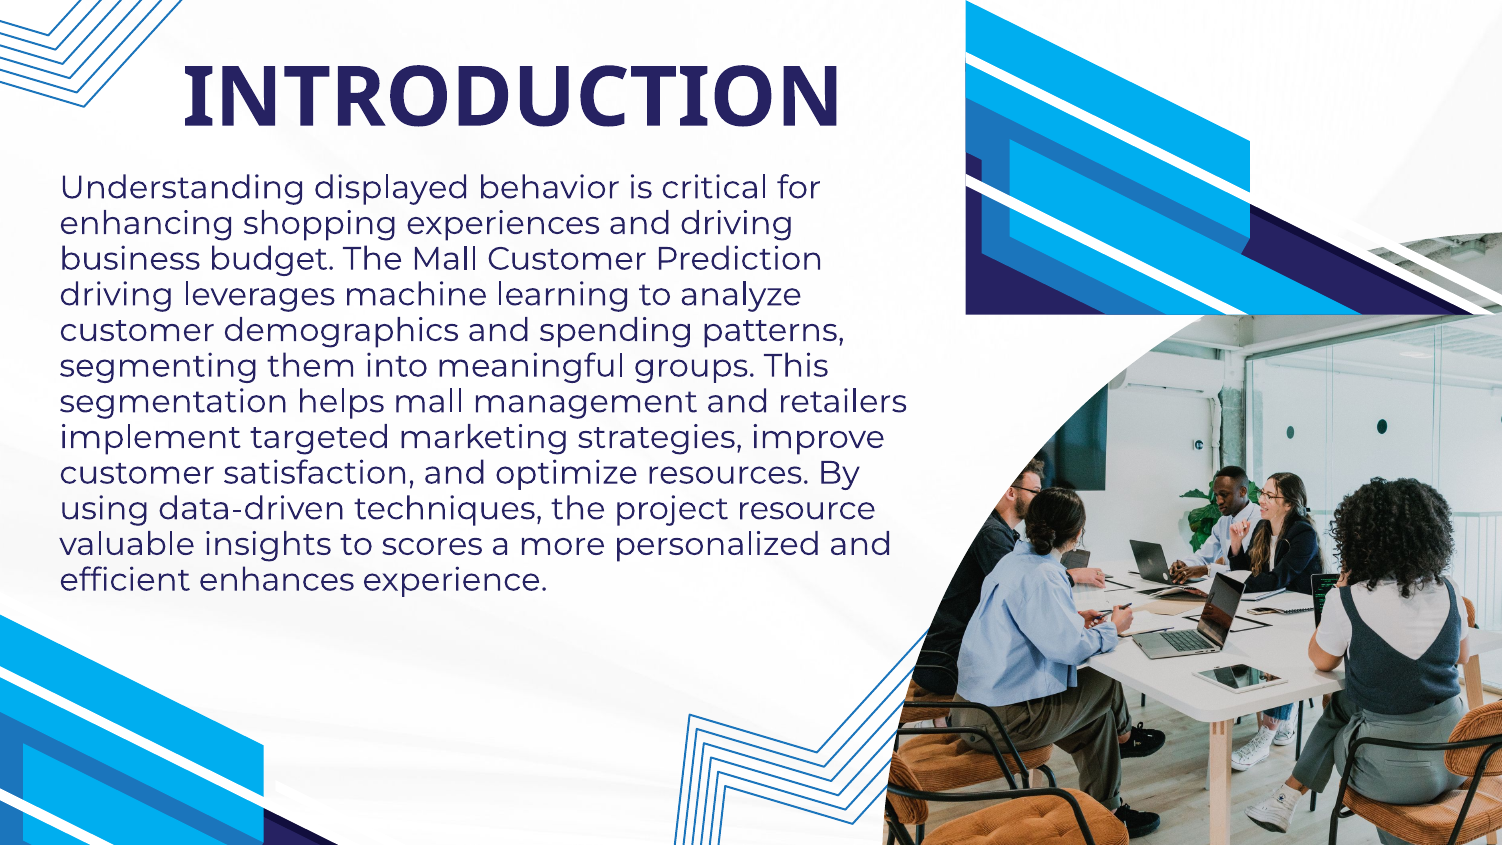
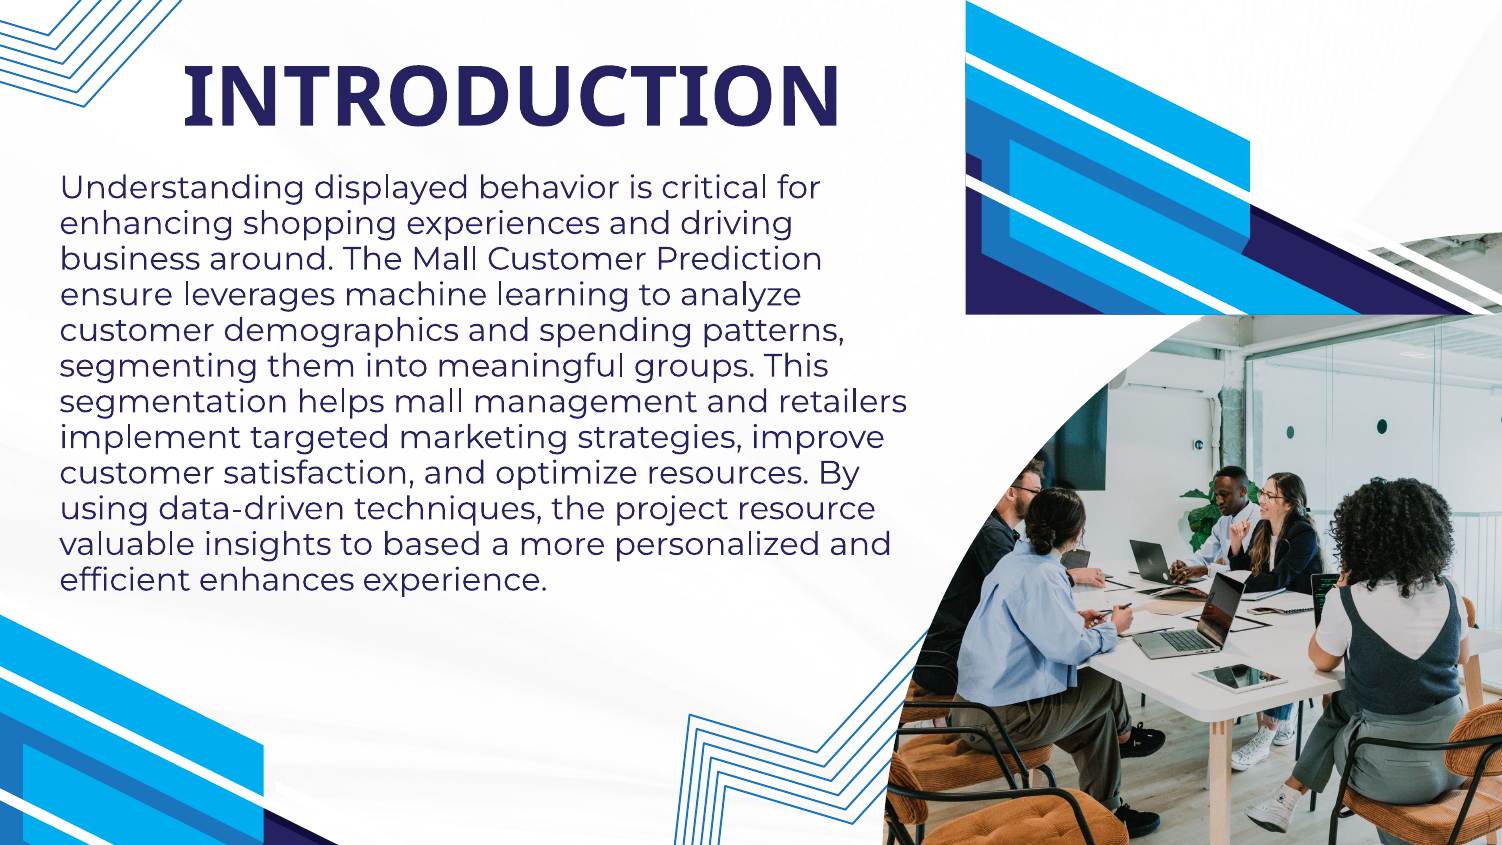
budget: budget -> around
driving at (117, 295): driving -> ensure
scores: scores -> based
